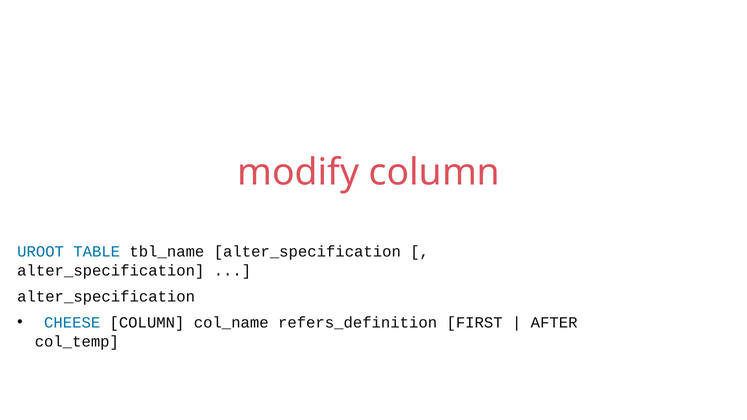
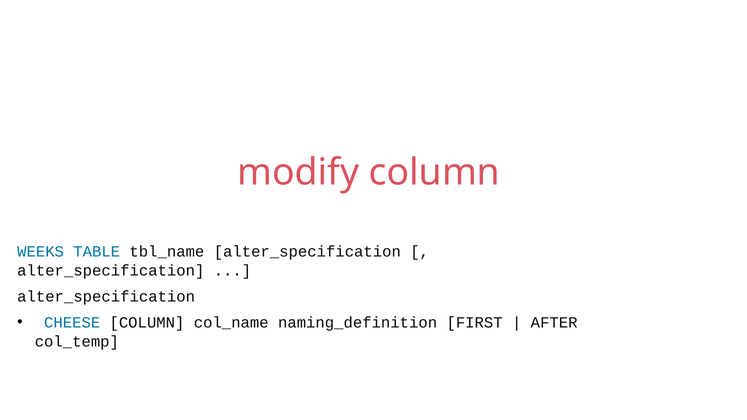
UROOT: UROOT -> WEEKS
refers_definition: refers_definition -> naming_definition
